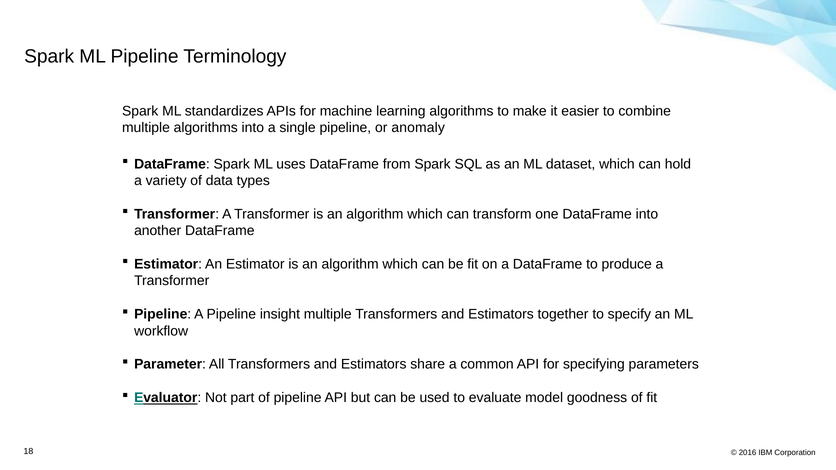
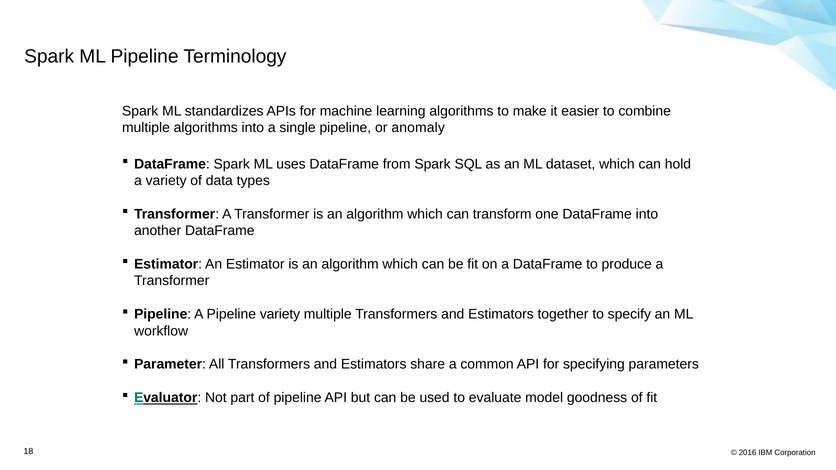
Pipeline insight: insight -> variety
